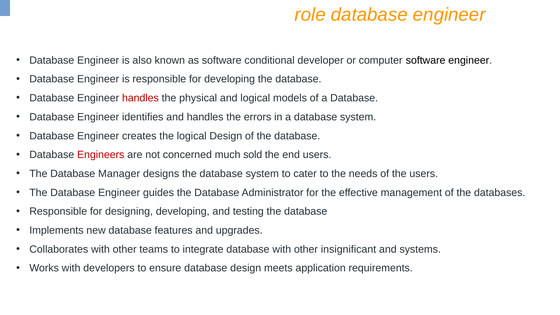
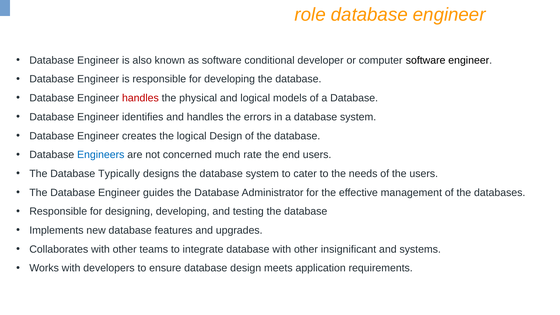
Engineers colour: red -> blue
sold: sold -> rate
Manager: Manager -> Typically
